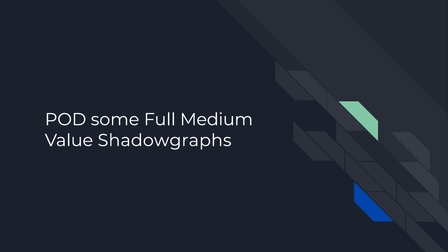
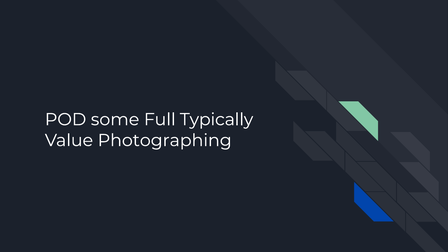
Medium: Medium -> Typically
Shadowgraphs: Shadowgraphs -> Photographing
